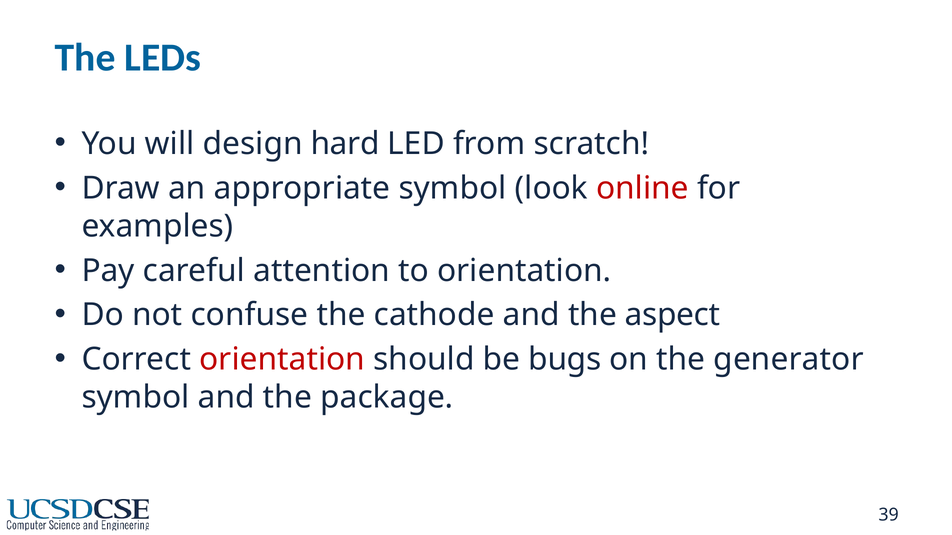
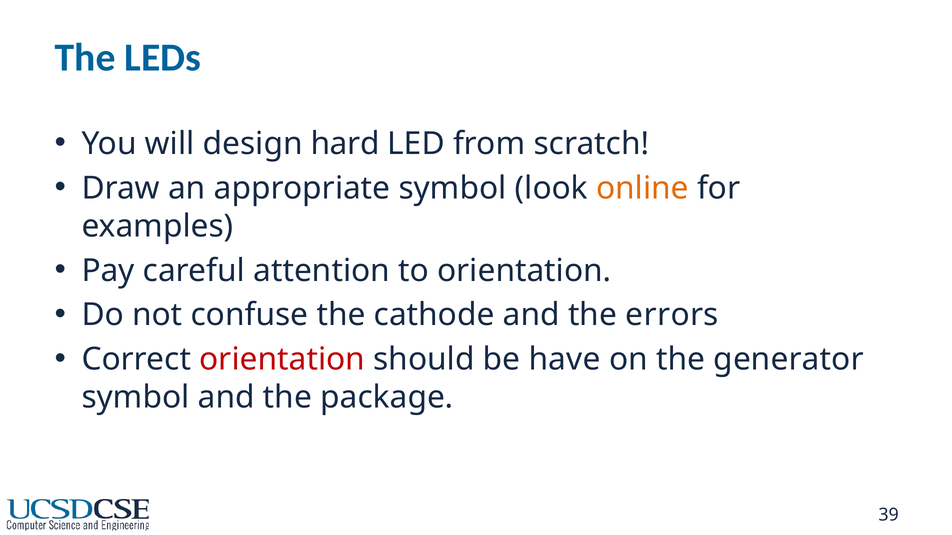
online colour: red -> orange
aspect: aspect -> errors
bugs: bugs -> have
